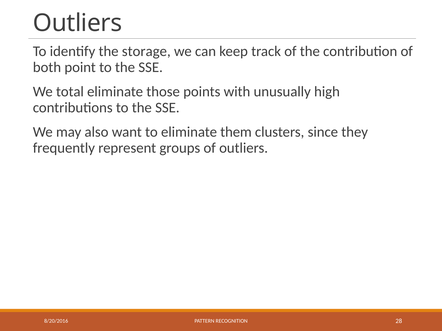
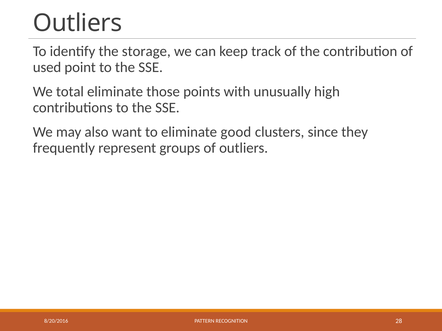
both: both -> used
them: them -> good
